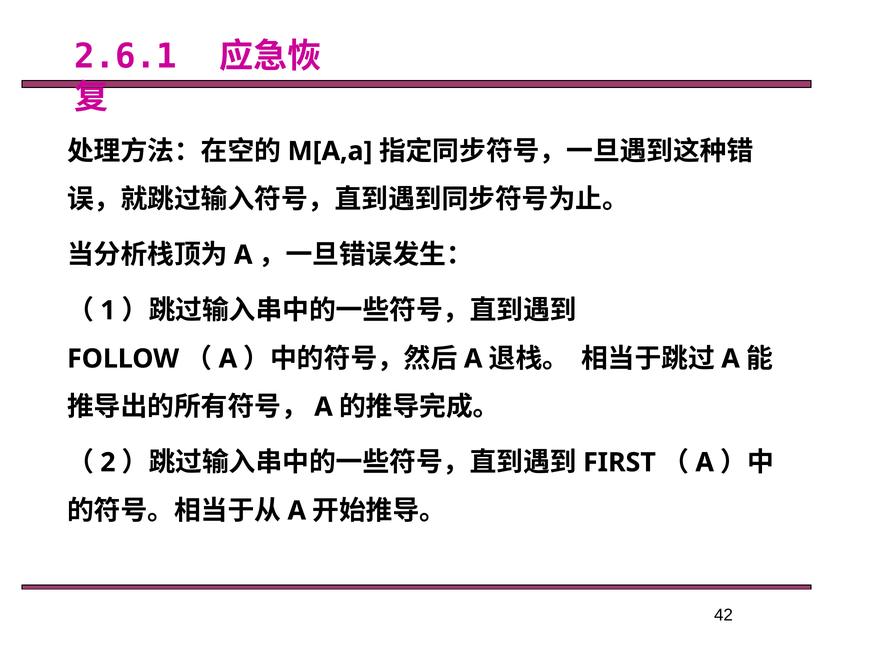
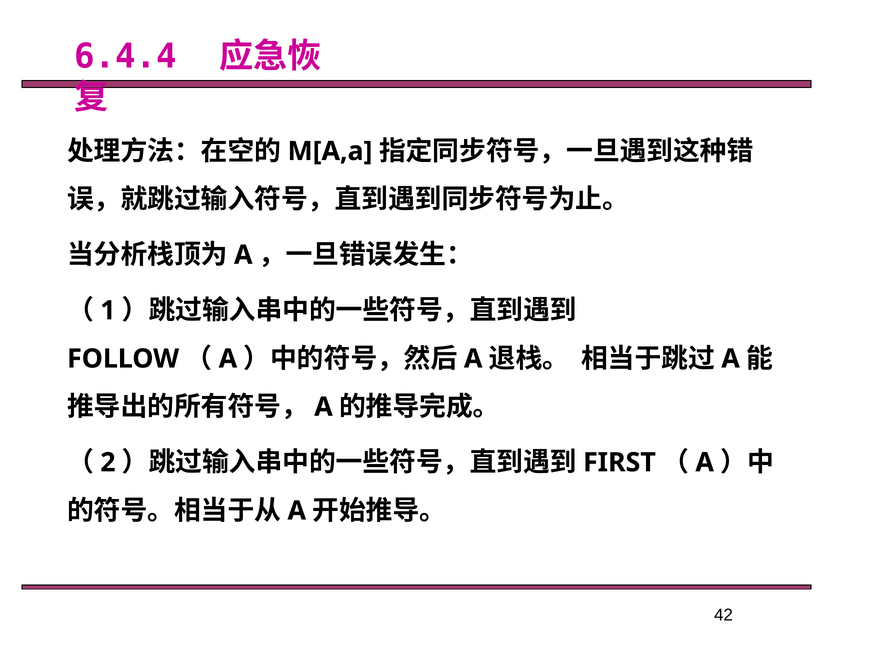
2.6.1: 2.6.1 -> 6.4.4
